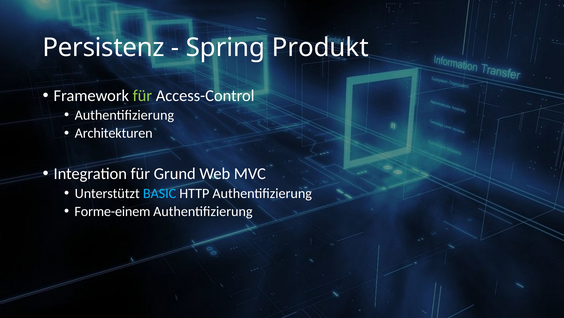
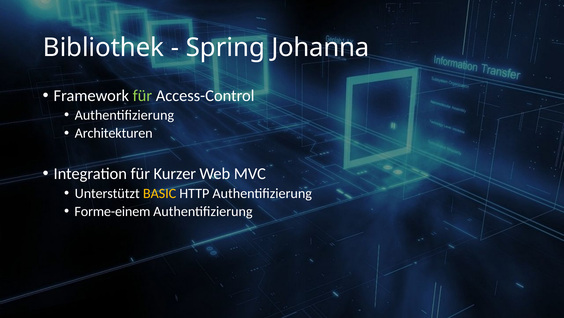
Persistenz: Persistenz -> Bibliothek
Produkt: Produkt -> Johanna
Grund: Grund -> Kurzer
BASIC colour: light blue -> yellow
